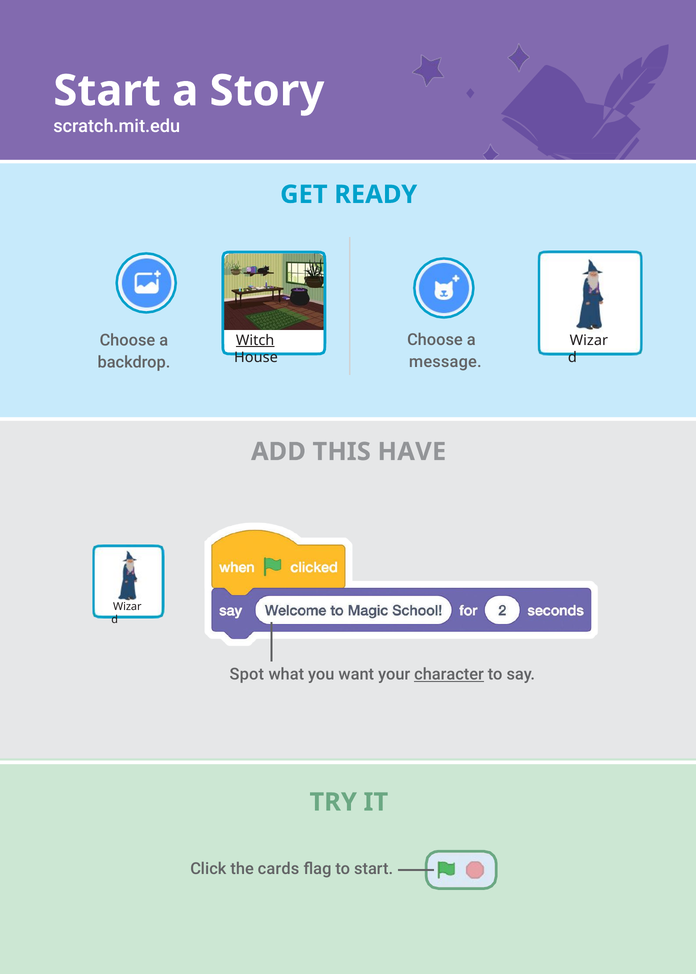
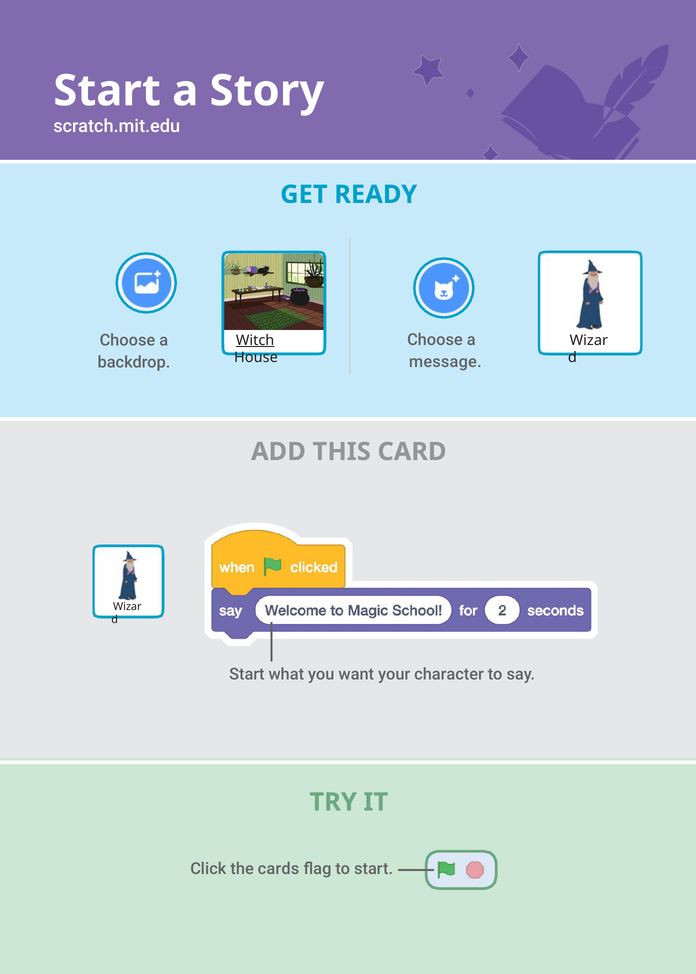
HAVE: HAVE -> CARD
Spot at (247, 675): Spot -> Start
character underline: present -> none
